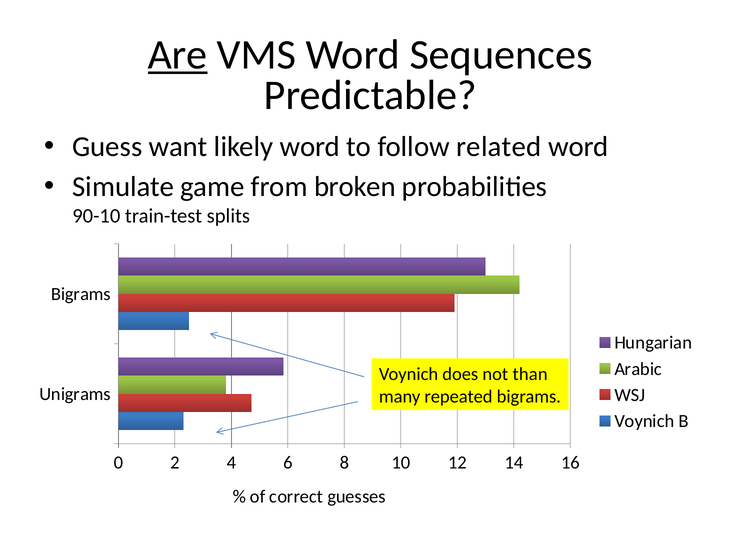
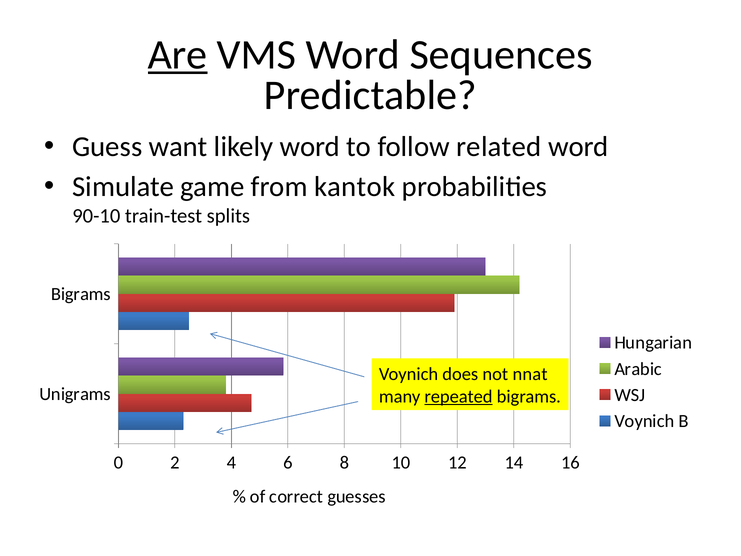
broken: broken -> kantok
than: than -> nnat
repeated underline: none -> present
